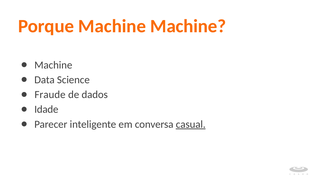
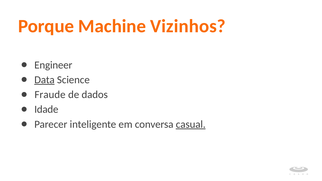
Machine Machine: Machine -> Vizinhos
Machine at (53, 65): Machine -> Engineer
Data underline: none -> present
